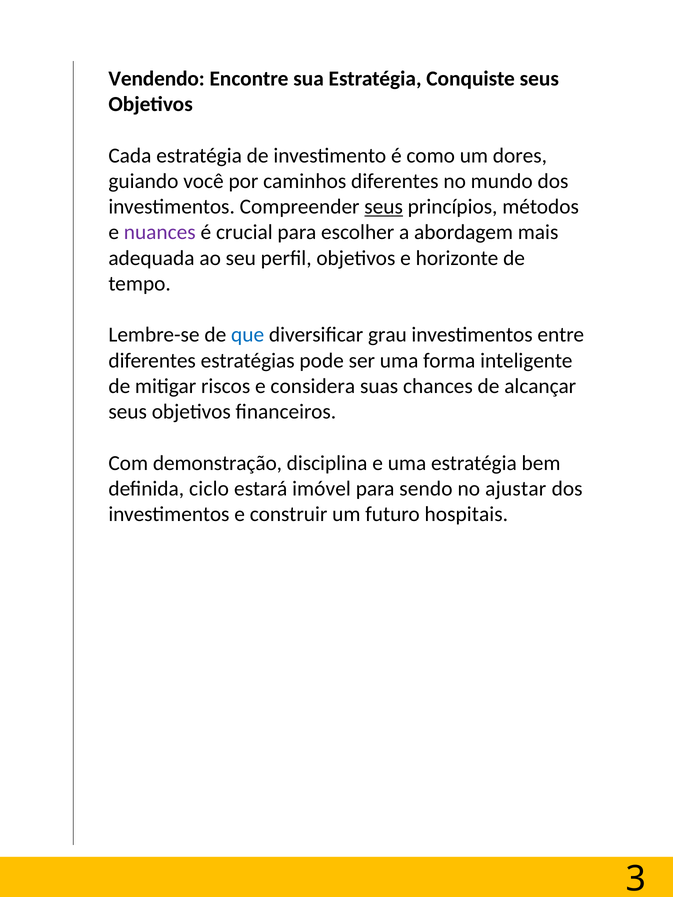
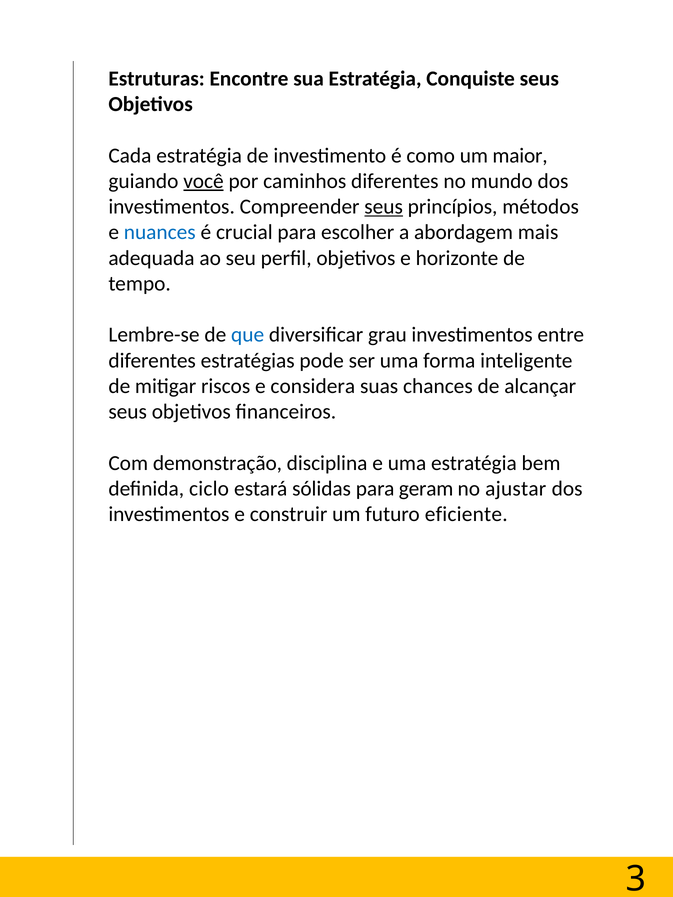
Vendendo: Vendendo -> Estruturas
dores: dores -> maior
você underline: none -> present
nuances colour: purple -> blue
imóvel: imóvel -> sólidas
sendo: sendo -> geram
hospitais: hospitais -> eficiente
